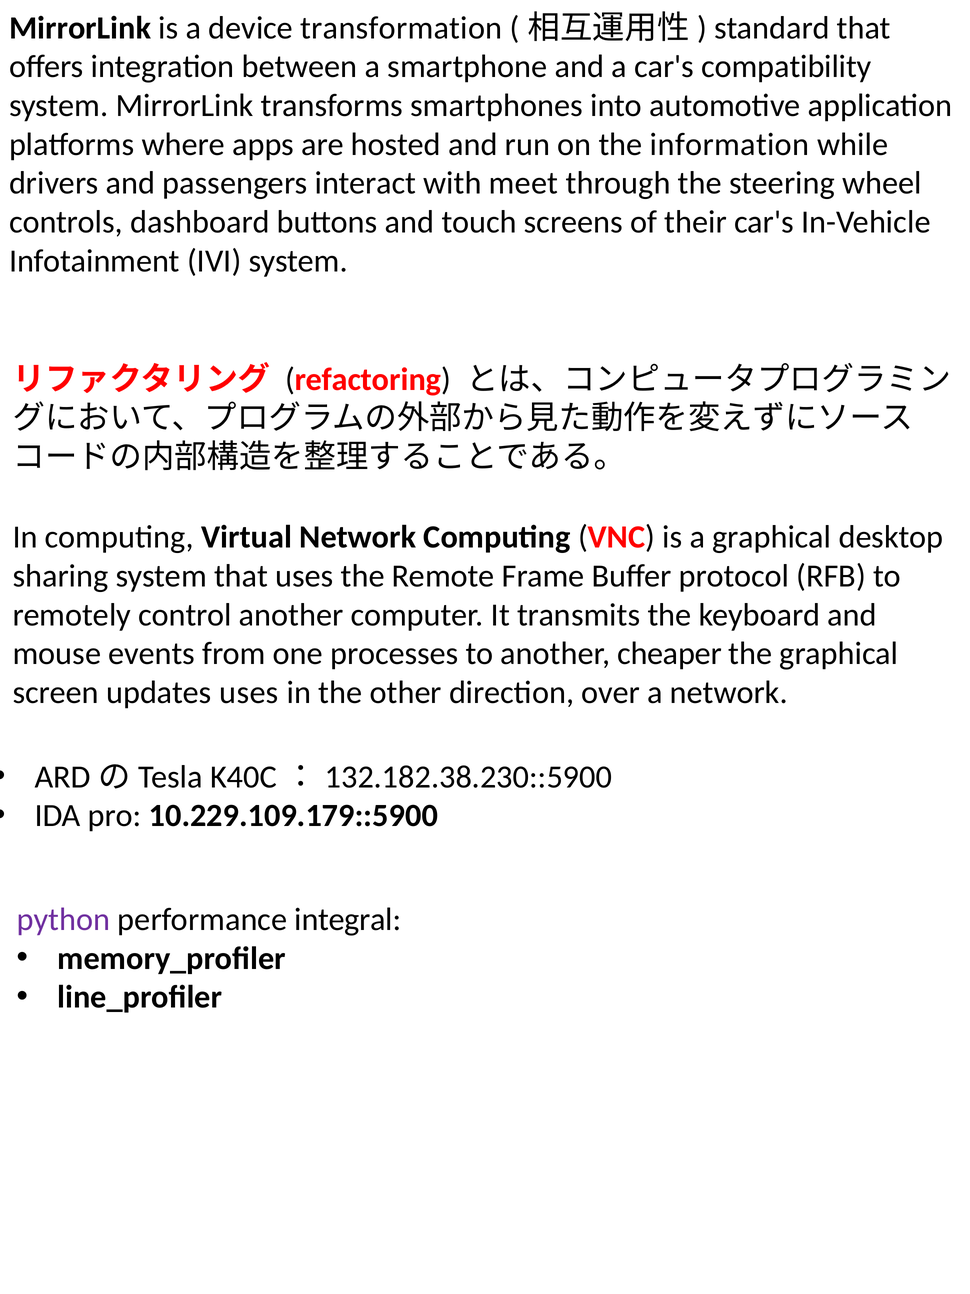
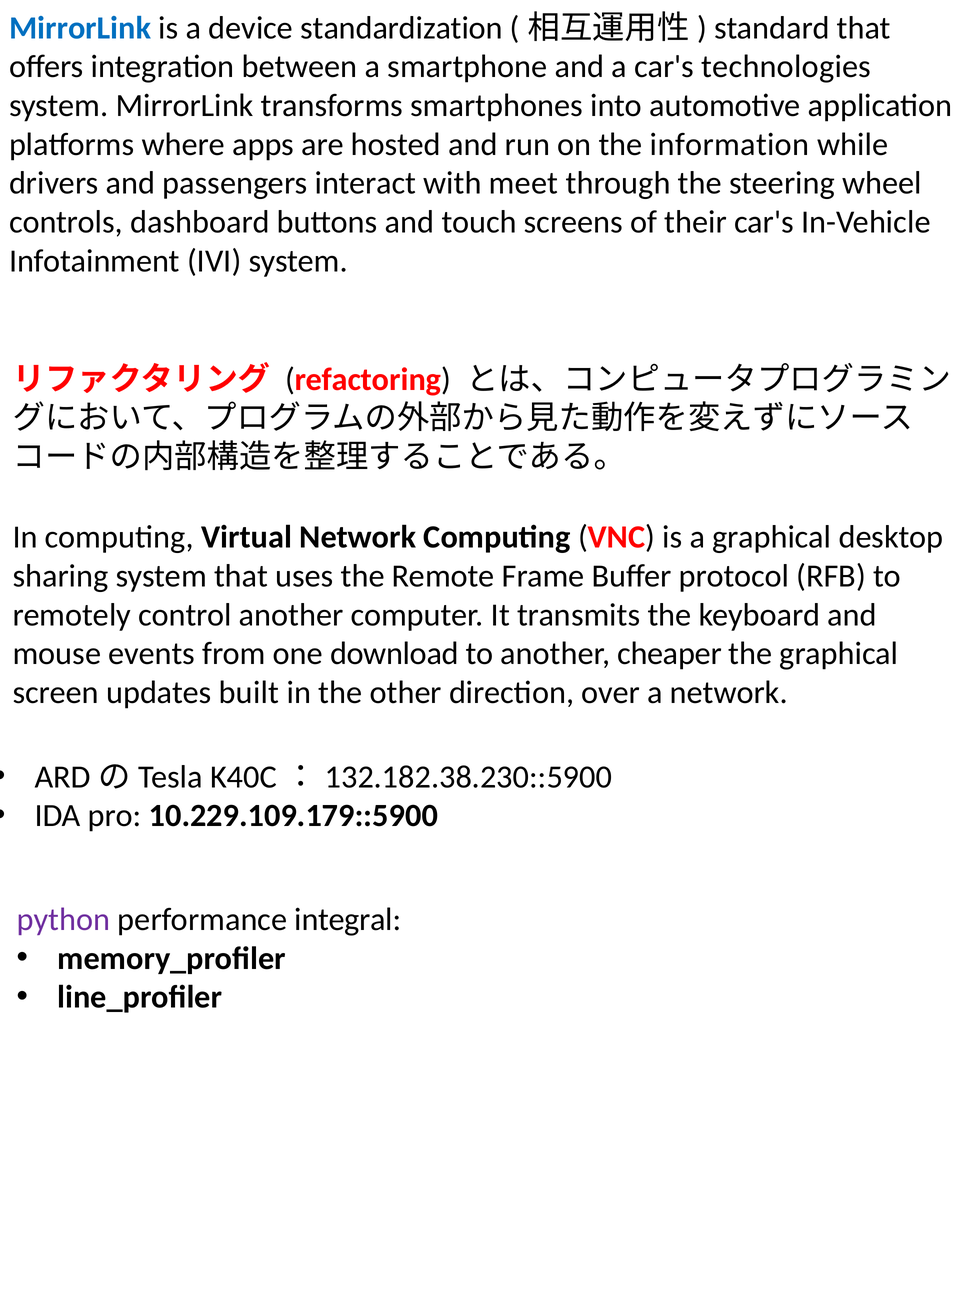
MirrorLink at (80, 28) colour: black -> blue
transformation: transformation -> standardization
compatibility: compatibility -> technologies
processes: processes -> download
updates uses: uses -> built
